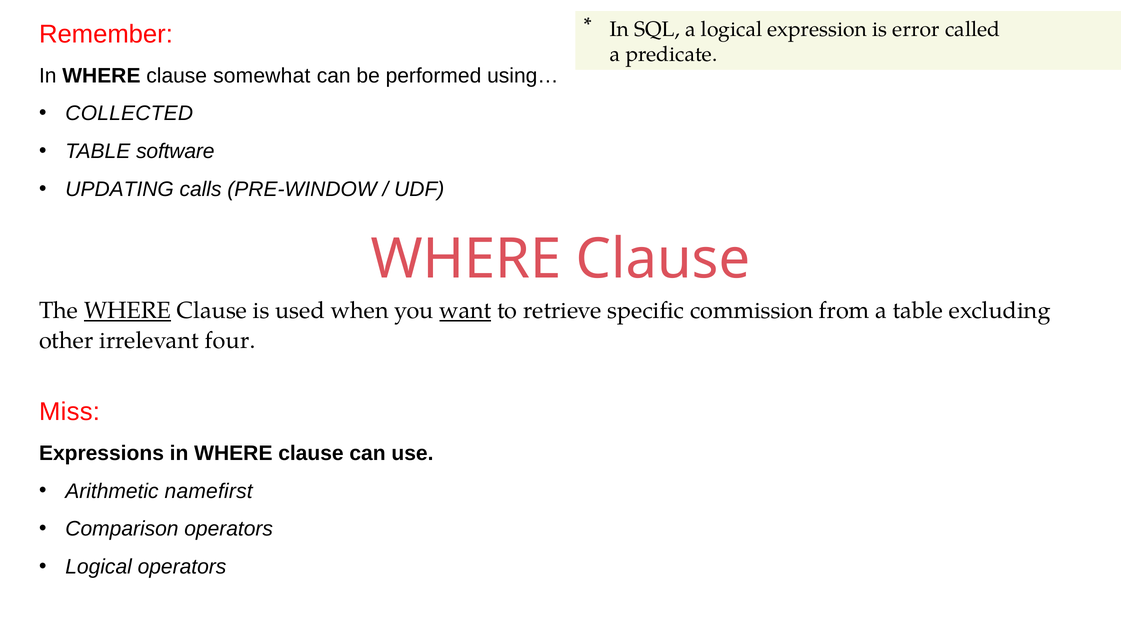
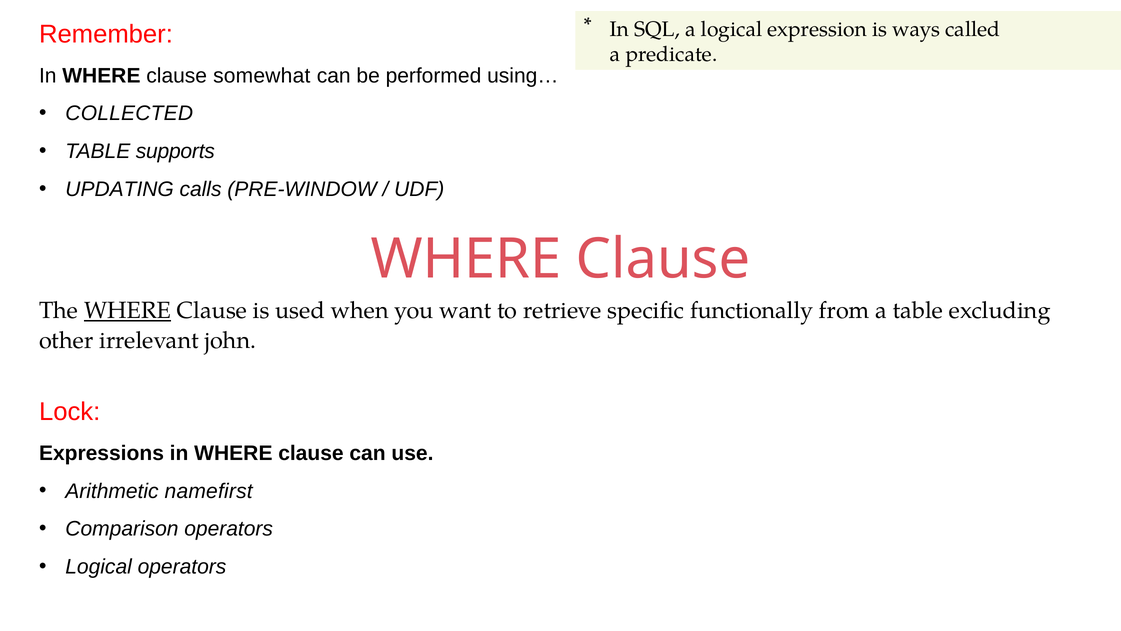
error: error -> ways
software: software -> supports
want underline: present -> none
commission: commission -> functionally
four: four -> john
Miss: Miss -> Lock
